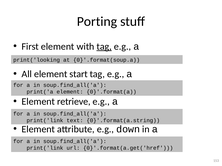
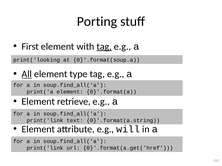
All underline: none -> present
start: start -> type
down: down -> will
